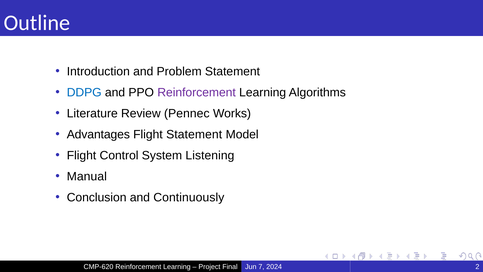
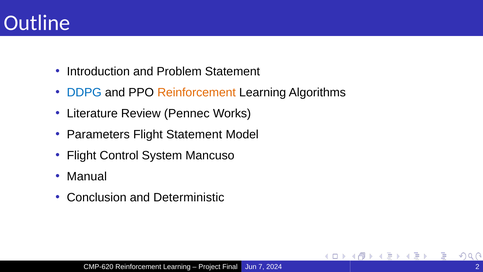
Reinforcement at (197, 92) colour: purple -> orange
Advantages: Advantages -> Parameters
Listening: Listening -> Mancuso
Continuously: Continuously -> Deterministic
